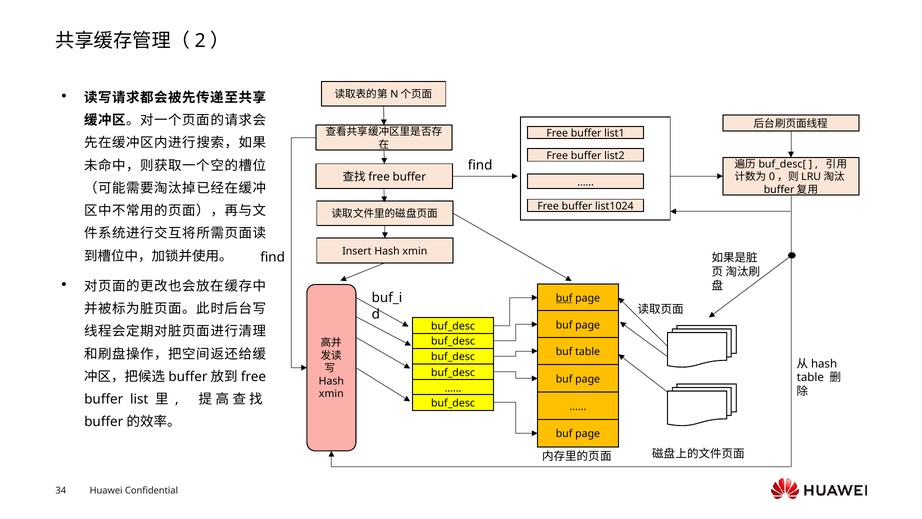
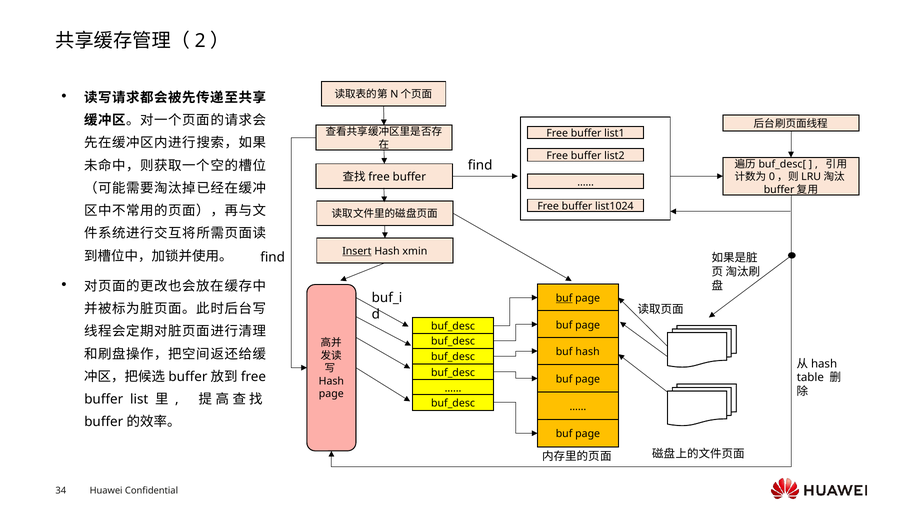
Insert underline: none -> present
buf table: table -> hash
xmin at (331, 393): xmin -> page
